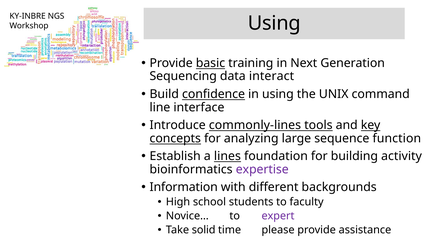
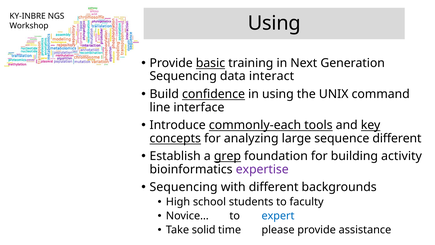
commonly-lines: commonly-lines -> commonly-each
sequence function: function -> different
lines: lines -> grep
Information at (184, 187): Information -> Sequencing
expert colour: purple -> blue
